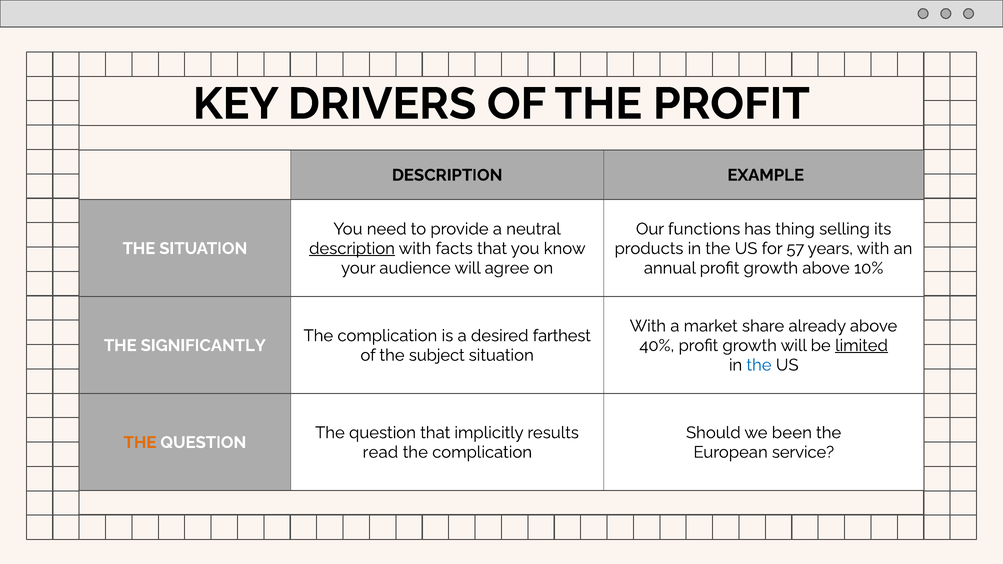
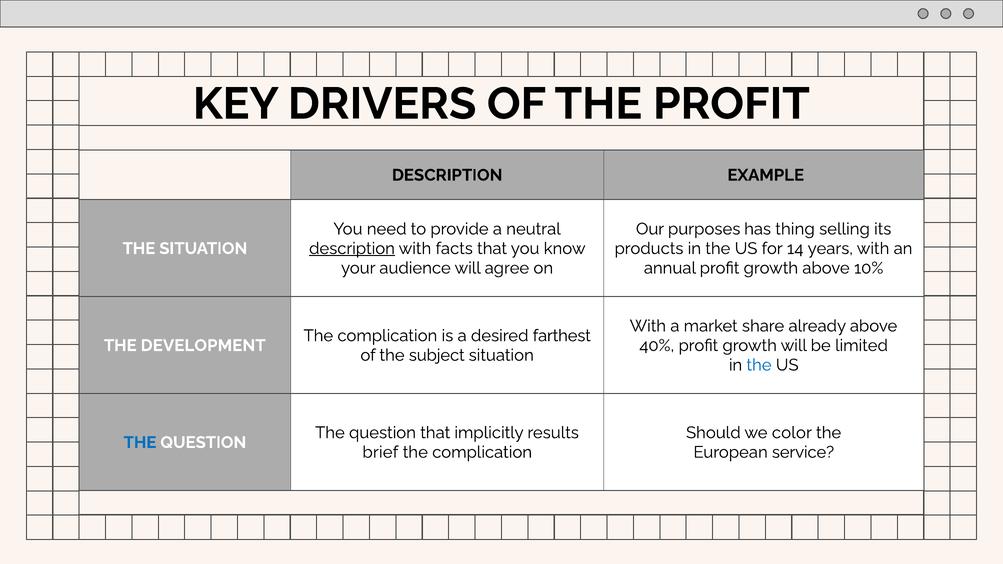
functions: functions -> purposes
57: 57 -> 14
SIGNIFICANTLY: SIGNIFICANTLY -> DEVELOPMENT
limited underline: present -> none
been: been -> color
THE at (140, 443) colour: orange -> blue
read: read -> brief
